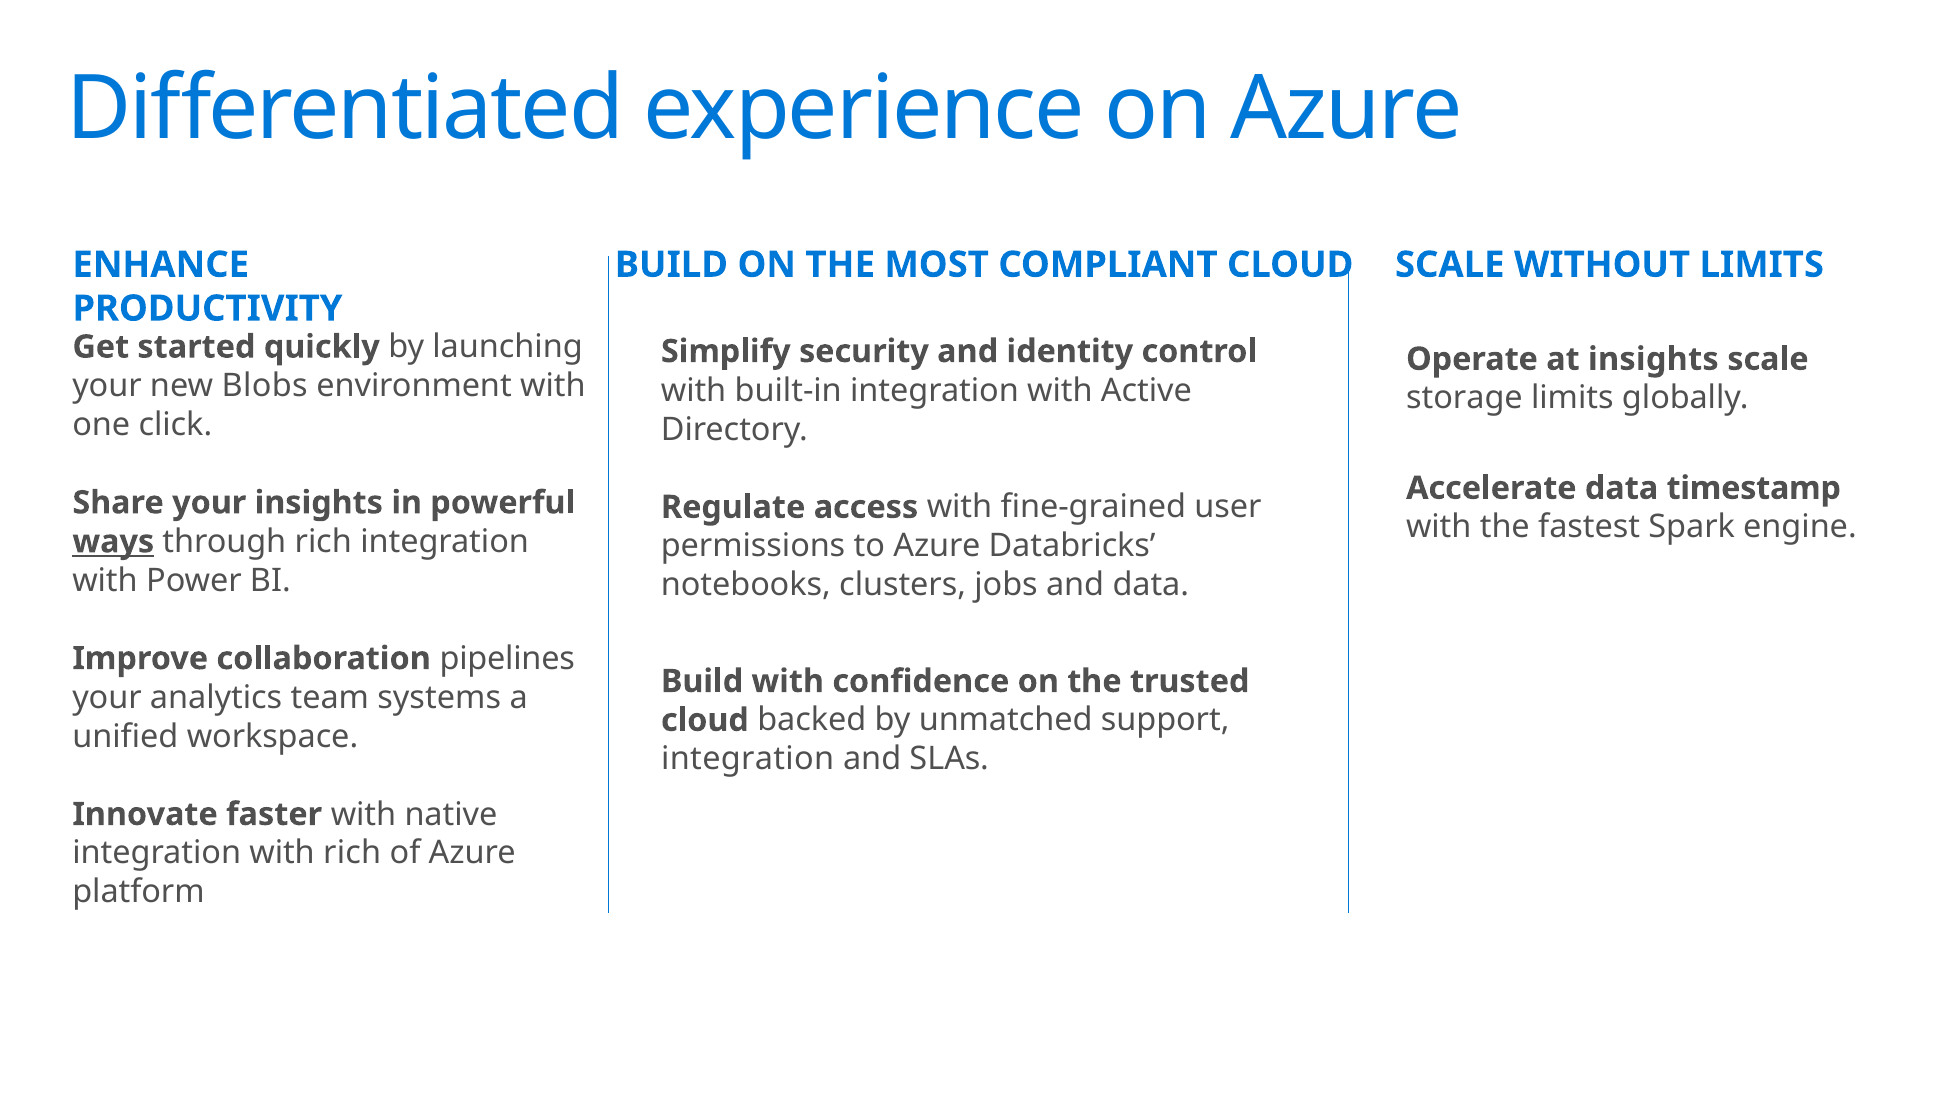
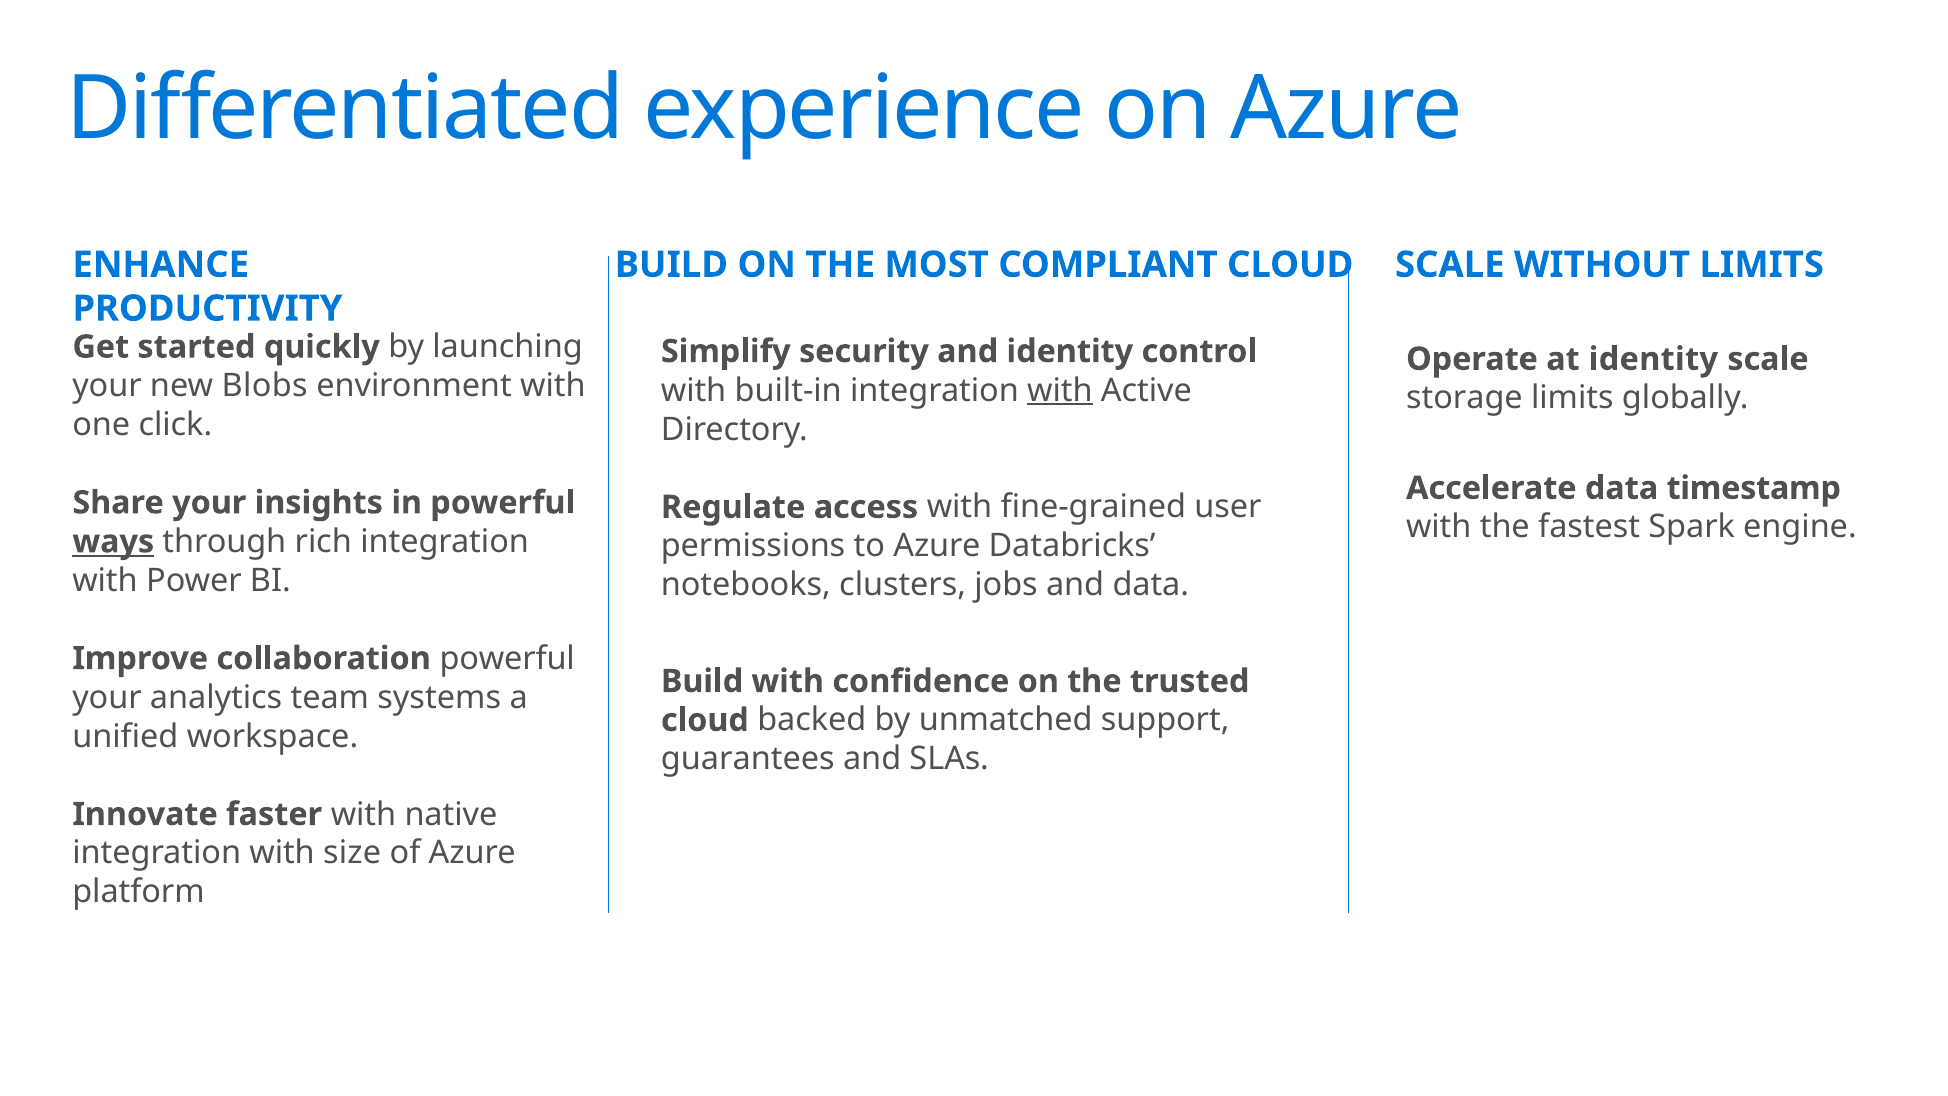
at insights: insights -> identity
with at (1060, 390) underline: none -> present
collaboration pipelines: pipelines -> powerful
integration at (748, 759): integration -> guarantees
with rich: rich -> size
